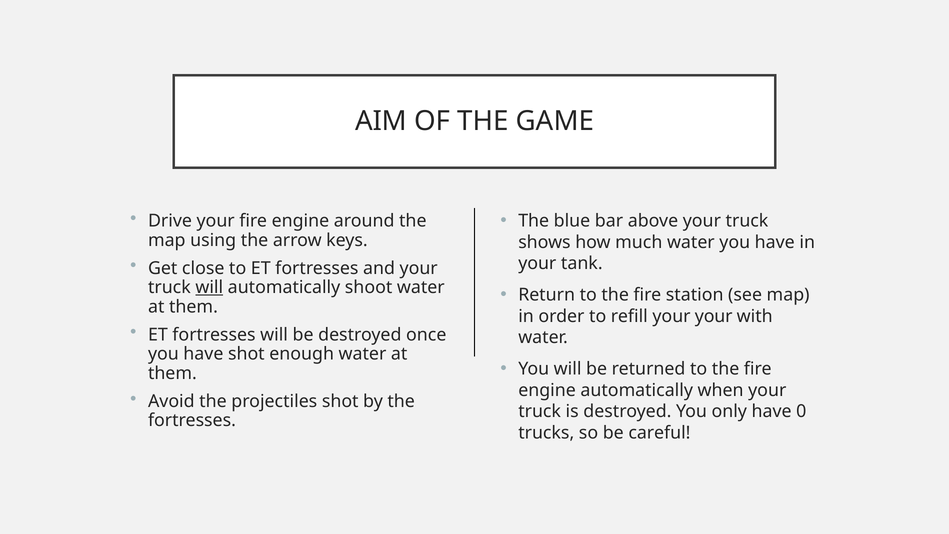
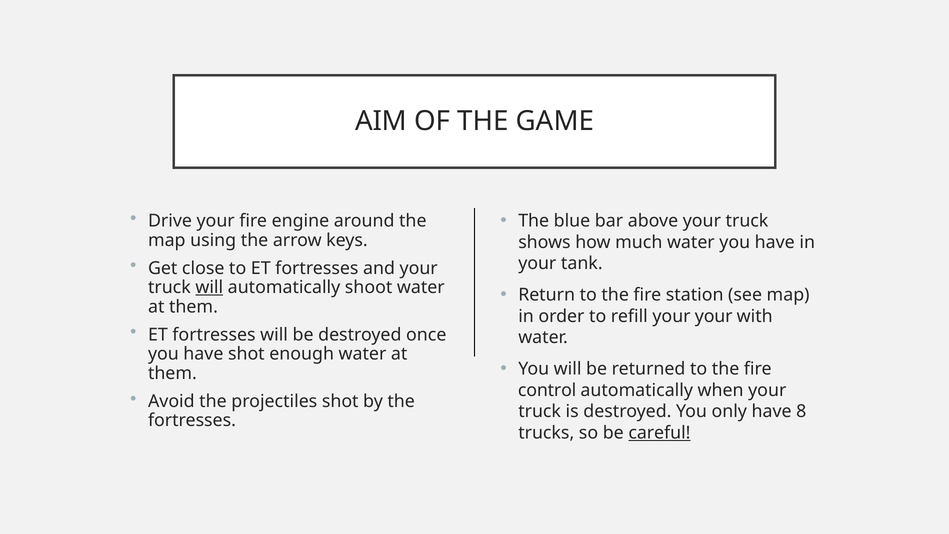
engine at (547, 390): engine -> control
0: 0 -> 8
careful underline: none -> present
